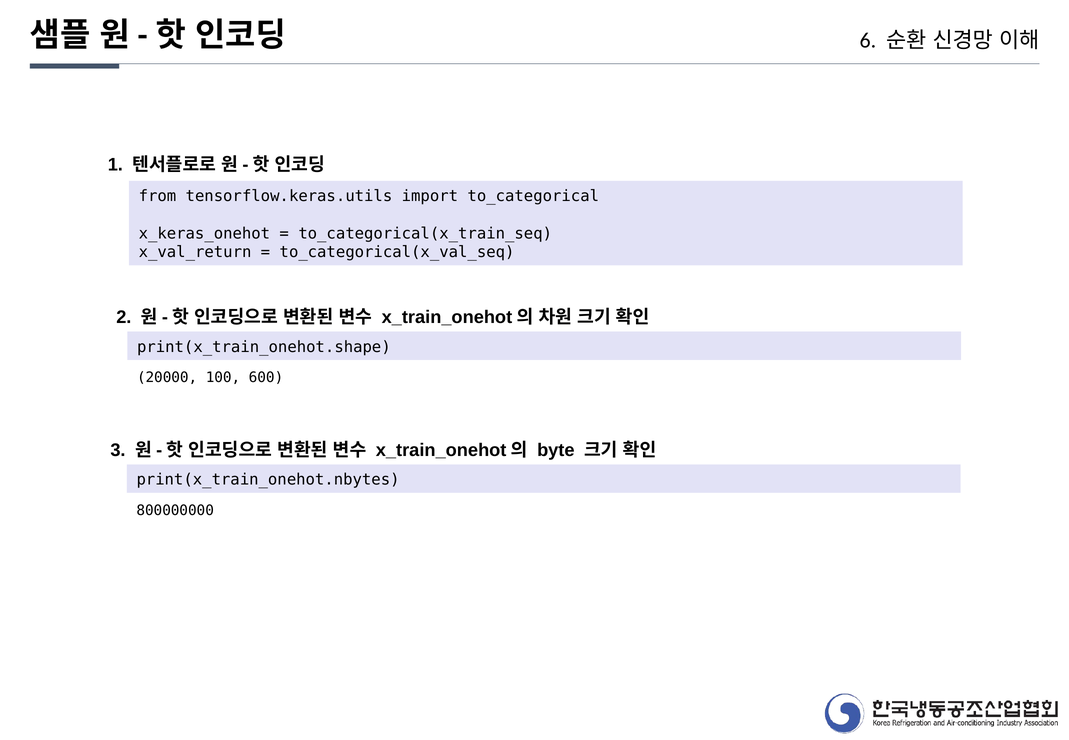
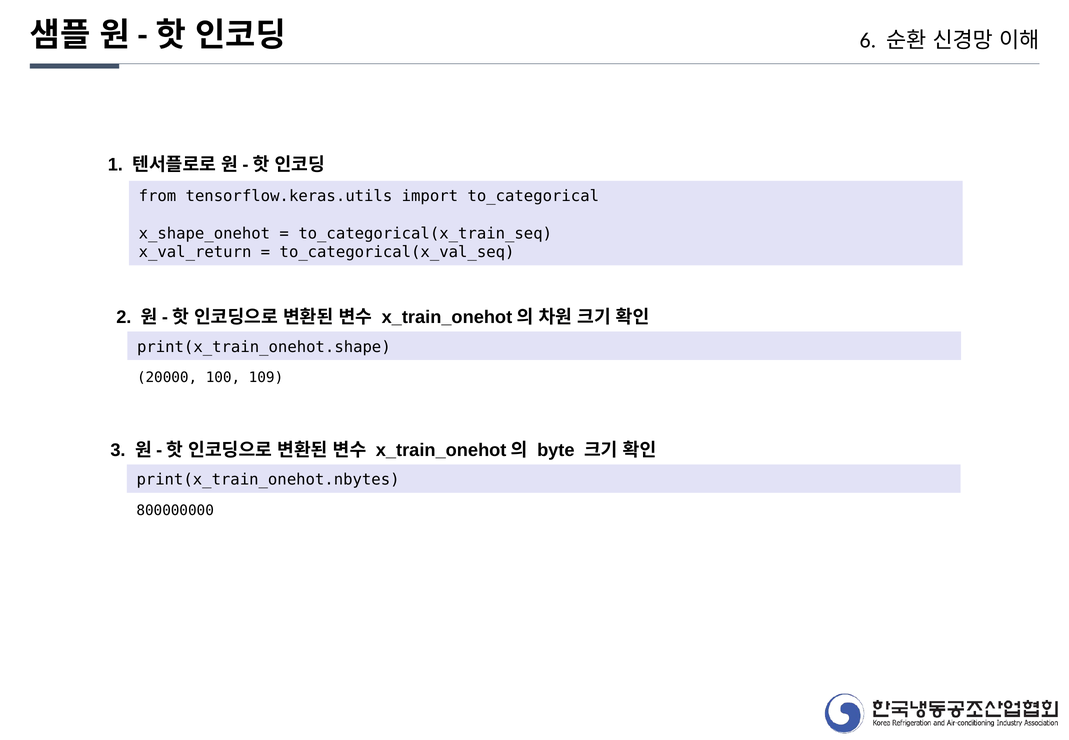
x_keras_onehot: x_keras_onehot -> x_shape_onehot
600: 600 -> 109
